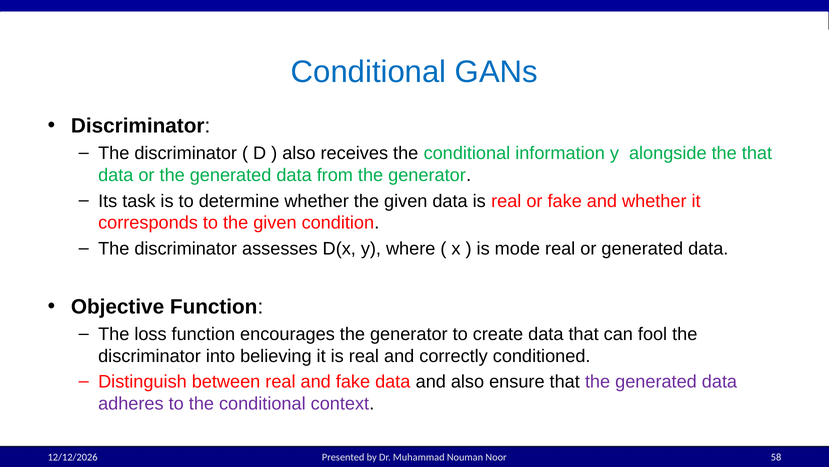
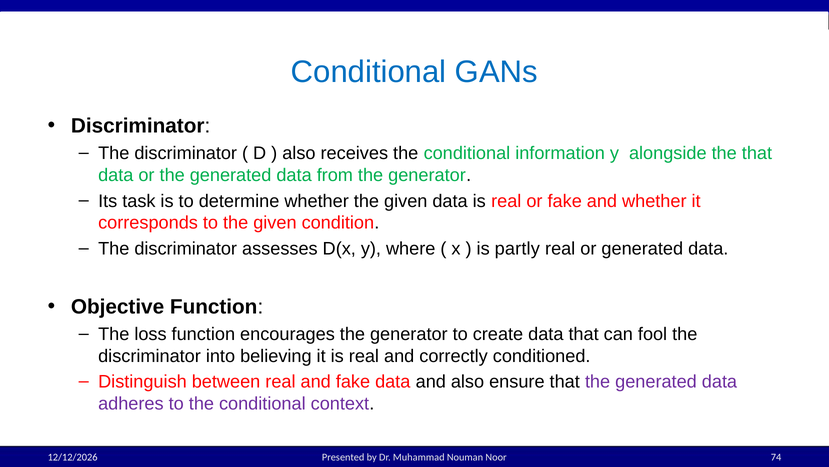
mode: mode -> partly
58: 58 -> 74
